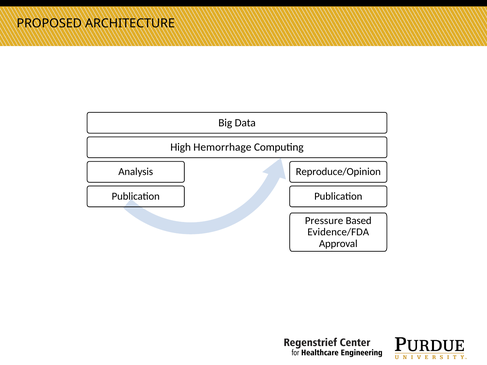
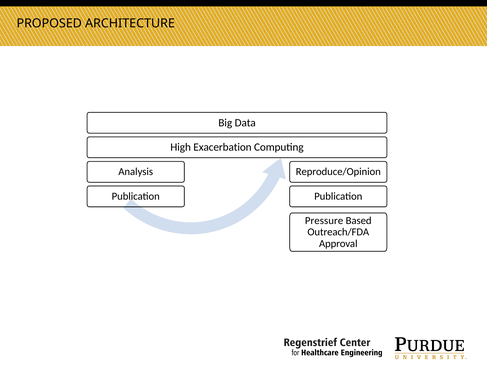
Hemorrhage: Hemorrhage -> Exacerbation
Evidence/FDA: Evidence/FDA -> Outreach/FDA
